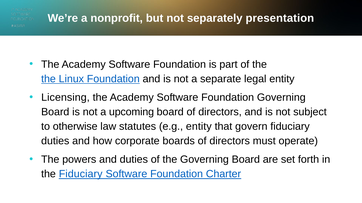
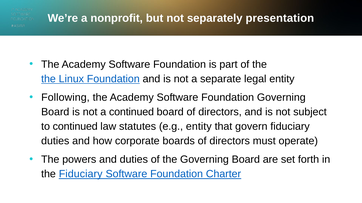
Licensing: Licensing -> Following
a upcoming: upcoming -> continued
to otherwise: otherwise -> continued
